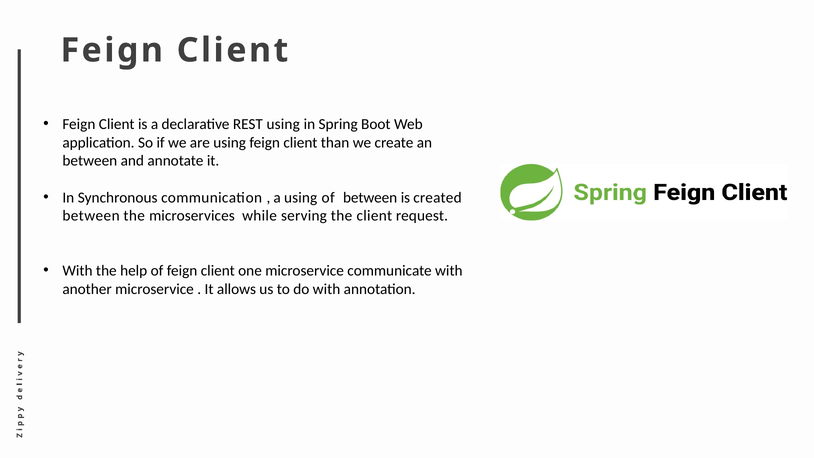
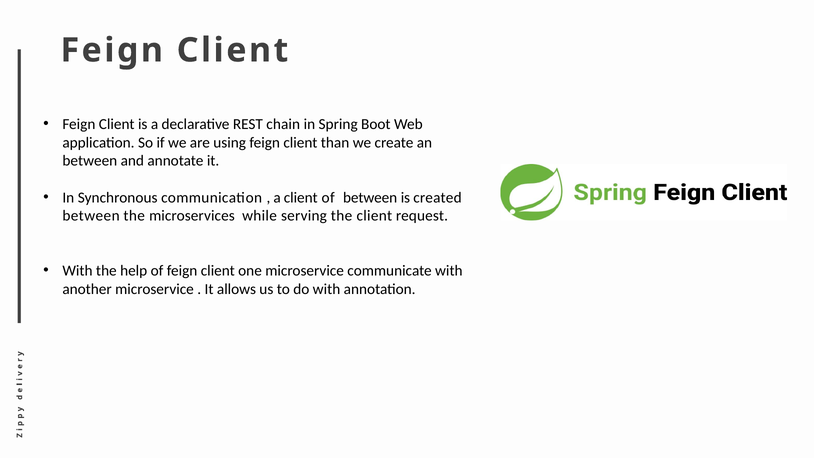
REST using: using -> chain
a using: using -> client
